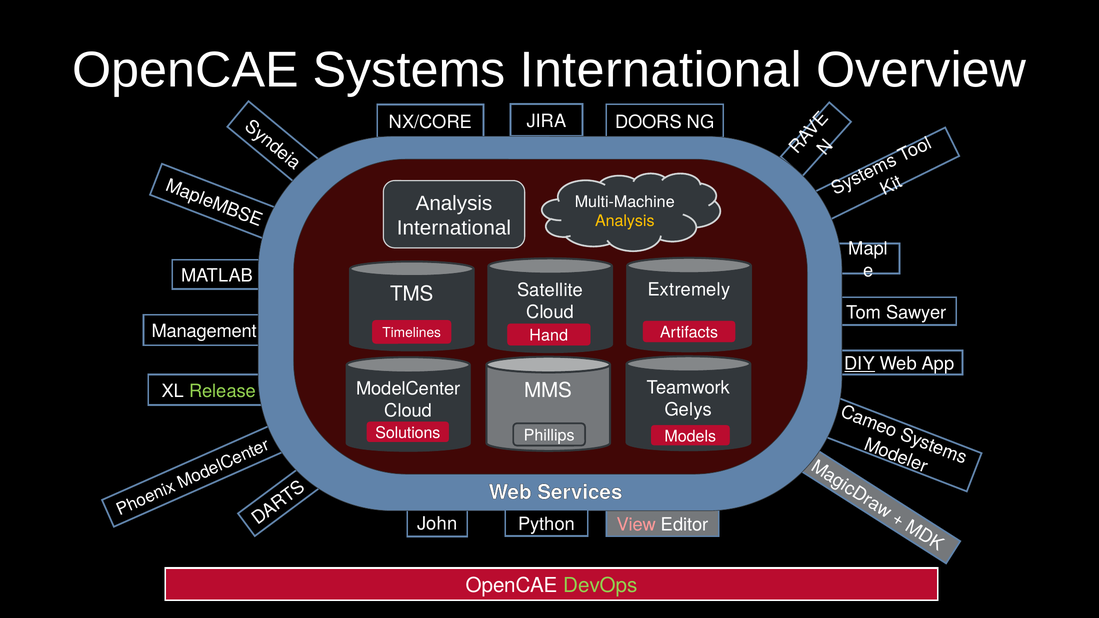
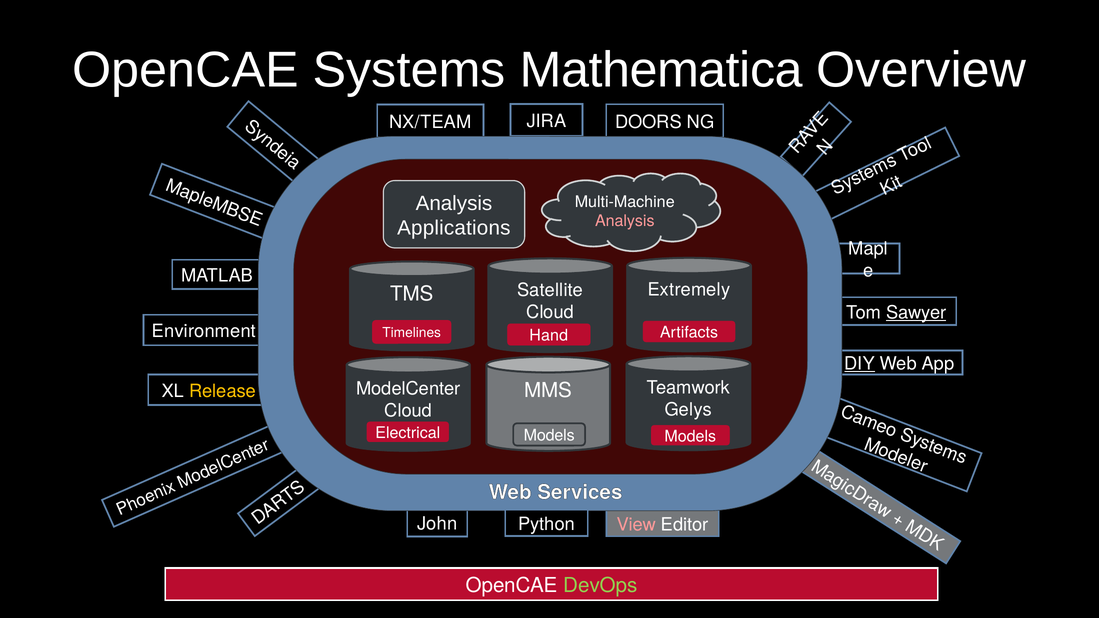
Systems International: International -> Mathematica
NX/CORE: NX/CORE -> NX/TEAM
Analysis at (625, 221) colour: yellow -> pink
International at (454, 228): International -> Applications
Sawyer underline: none -> present
Management: Management -> Environment
Release colour: light green -> yellow
Solutions: Solutions -> Electrical
Phillips at (549, 436): Phillips -> Models
